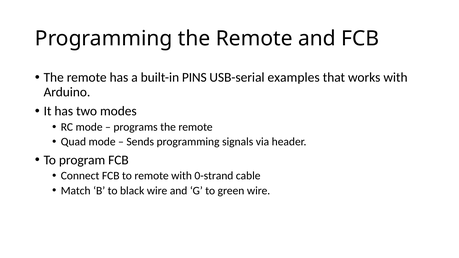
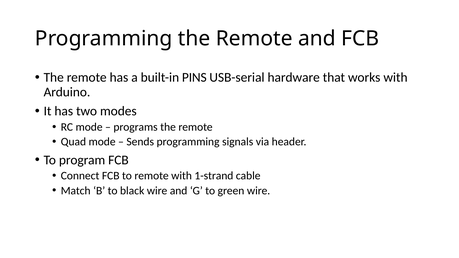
examples: examples -> hardware
0-strand: 0-strand -> 1-strand
